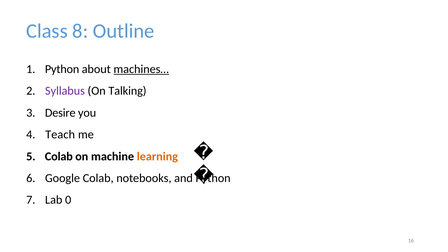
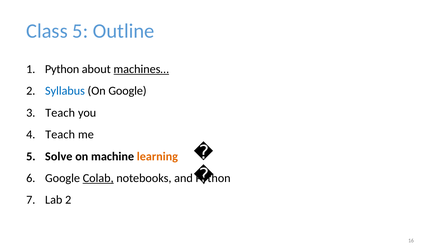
Class 8: 8 -> 5
Syllabus colour: purple -> blue
On Talking: Talking -> Google
Desire at (60, 113): Desire -> Teach
Colab at (59, 156): Colab -> Solve
Colab at (98, 178) underline: none -> present
Lab 0: 0 -> 2
